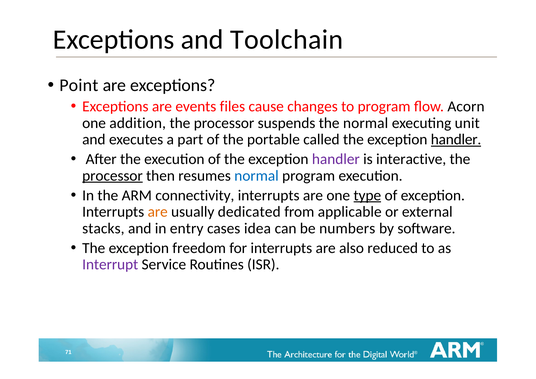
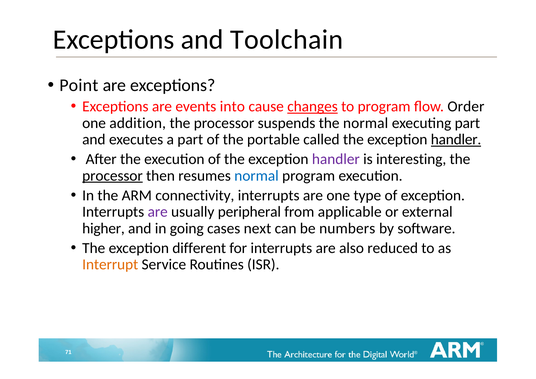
files: files -> into
changes underline: none -> present
Acorn: Acorn -> Order
executing unit: unit -> part
interactive: interactive -> interesting
type underline: present -> none
are at (158, 212) colour: orange -> purple
dedicated: dedicated -> peripheral
stacks: stacks -> higher
entry: entry -> going
idea: idea -> next
freedom: freedom -> different
Interrupt colour: purple -> orange
